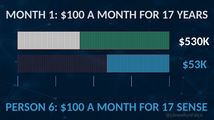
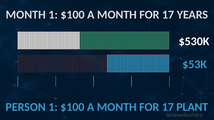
PERSON 6: 6 -> 1
SENSE: SENSE -> PLANT
